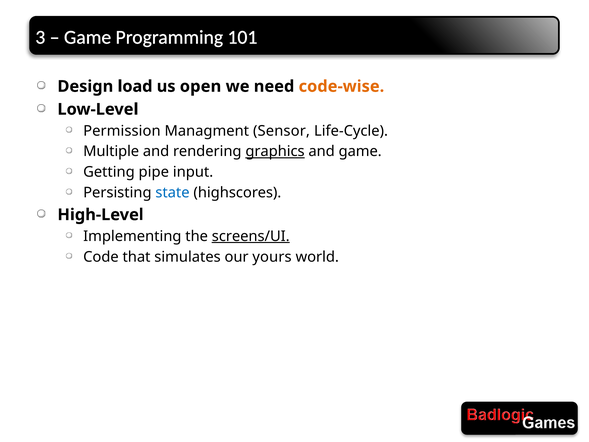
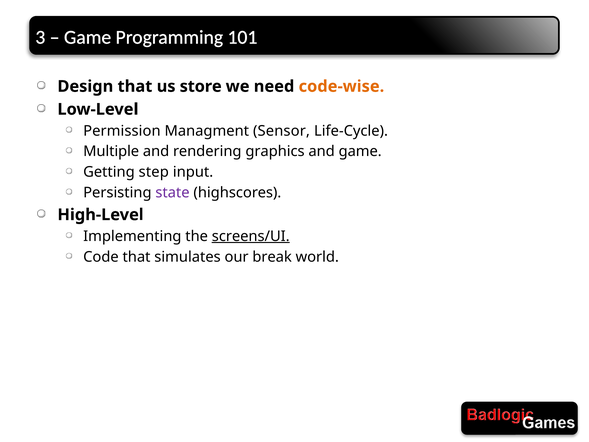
Design load: load -> that
open: open -> store
graphics underline: present -> none
pipe: pipe -> step
state colour: blue -> purple
yours: yours -> break
